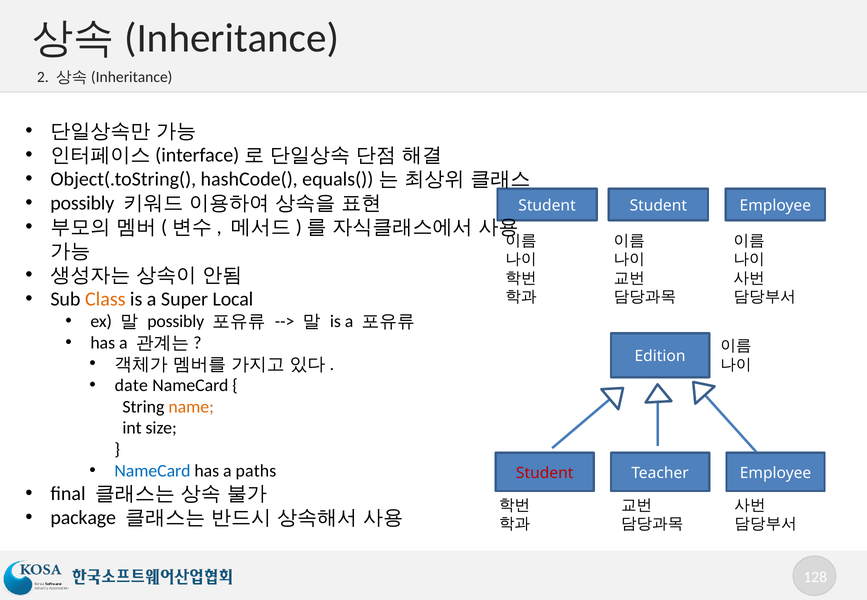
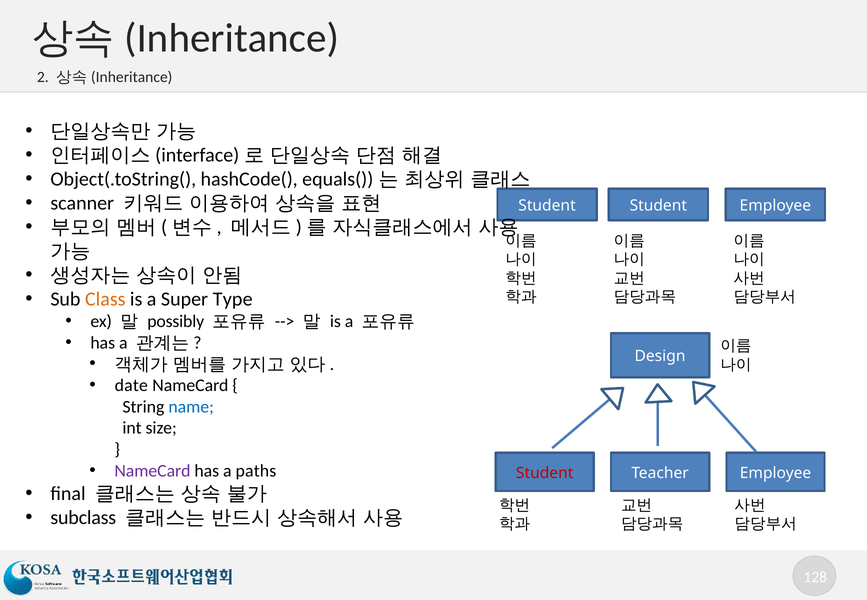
possibly at (82, 203): possibly -> scanner
Local: Local -> Type
Edition: Edition -> Design
name colour: orange -> blue
NameCard at (153, 471) colour: blue -> purple
package: package -> subclass
